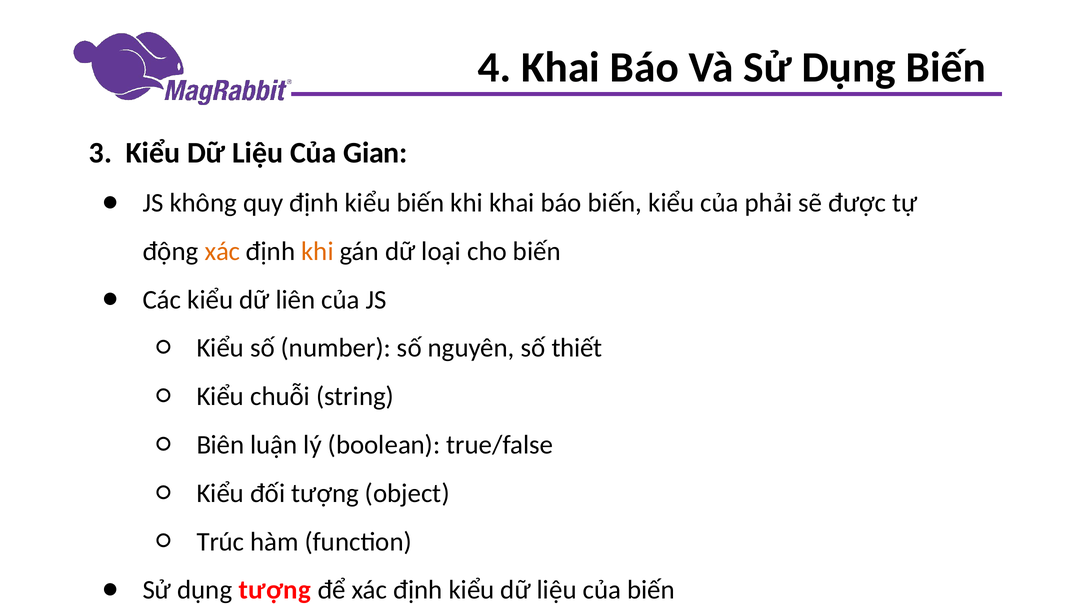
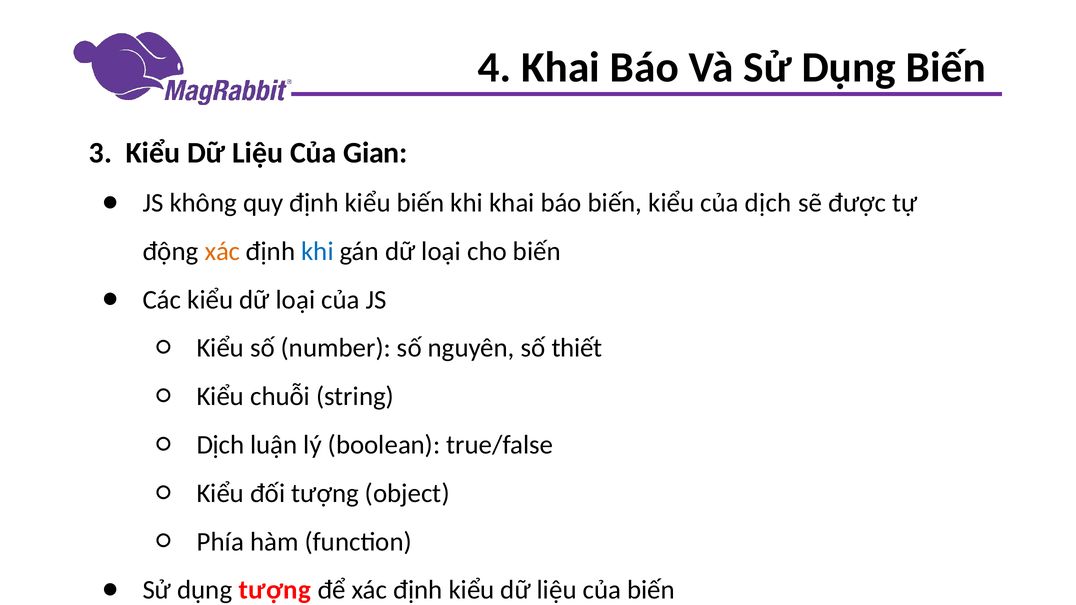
của phải: phải -> dịch
khi at (318, 251) colour: orange -> blue
kiểu dữ liên: liên -> loại
Biên at (220, 445): Biên -> Dịch
Trúc: Trúc -> Phía
